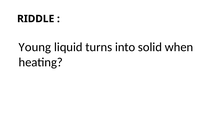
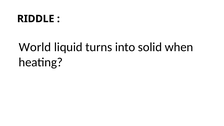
Young: Young -> World
